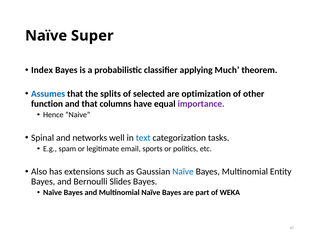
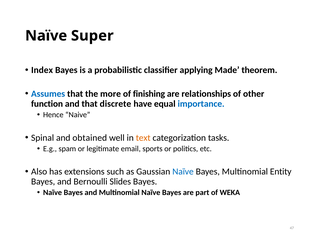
Much: Much -> Made
splits: splits -> more
selected: selected -> finishing
optimization: optimization -> relationships
columns: columns -> discrete
importance colour: purple -> blue
networks: networks -> obtained
text colour: blue -> orange
